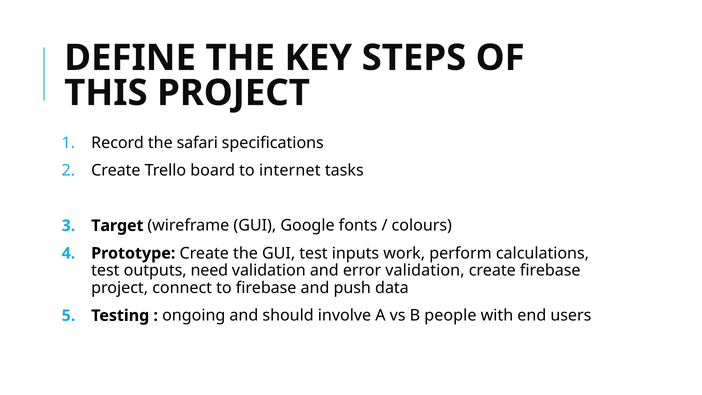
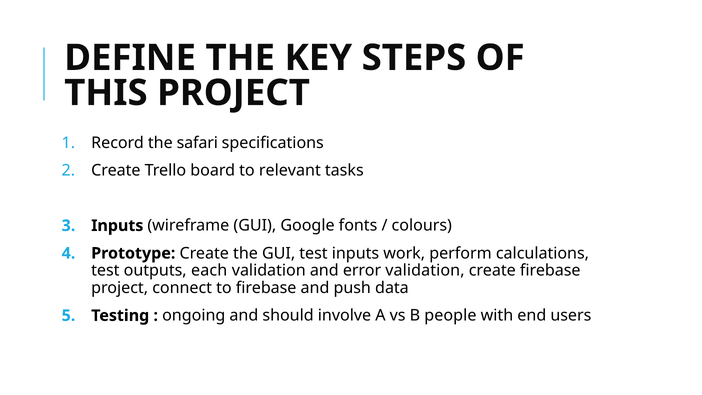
internet: internet -> relevant
Target at (117, 226): Target -> Inputs
need: need -> each
